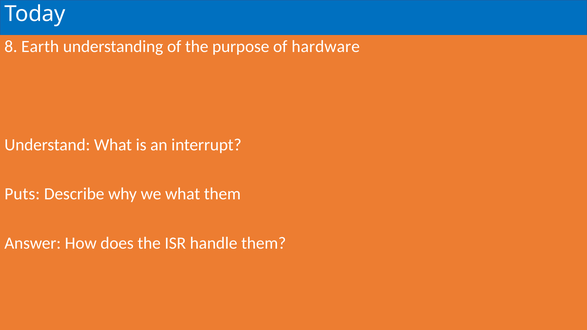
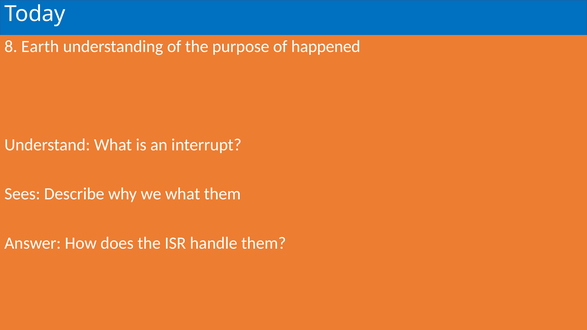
hardware: hardware -> happened
Puts: Puts -> Sees
